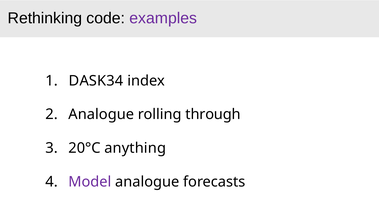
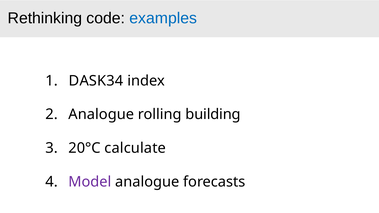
examples colour: purple -> blue
through: through -> building
anything: anything -> calculate
